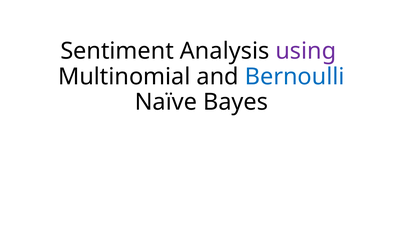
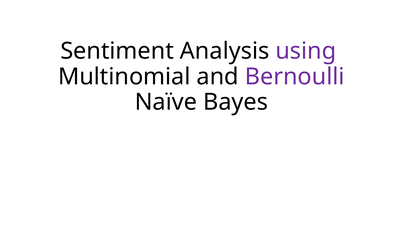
Bernoulli colour: blue -> purple
